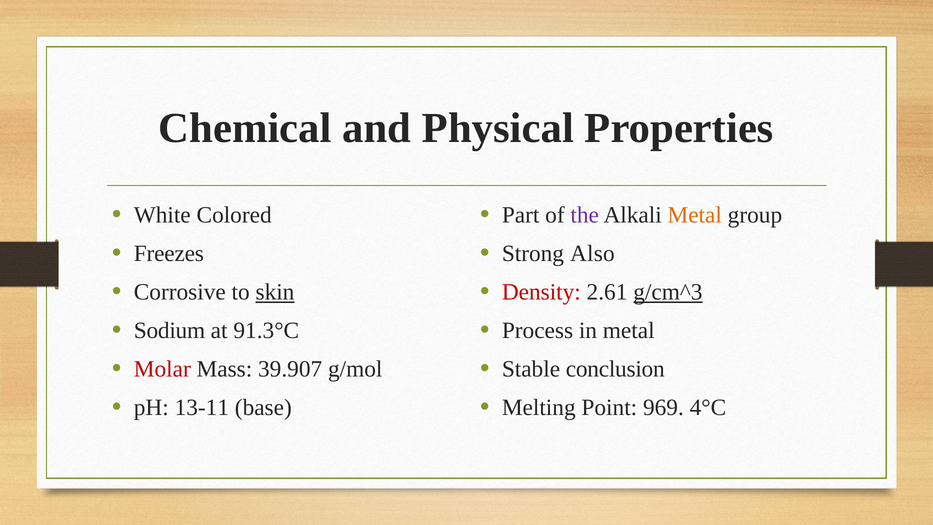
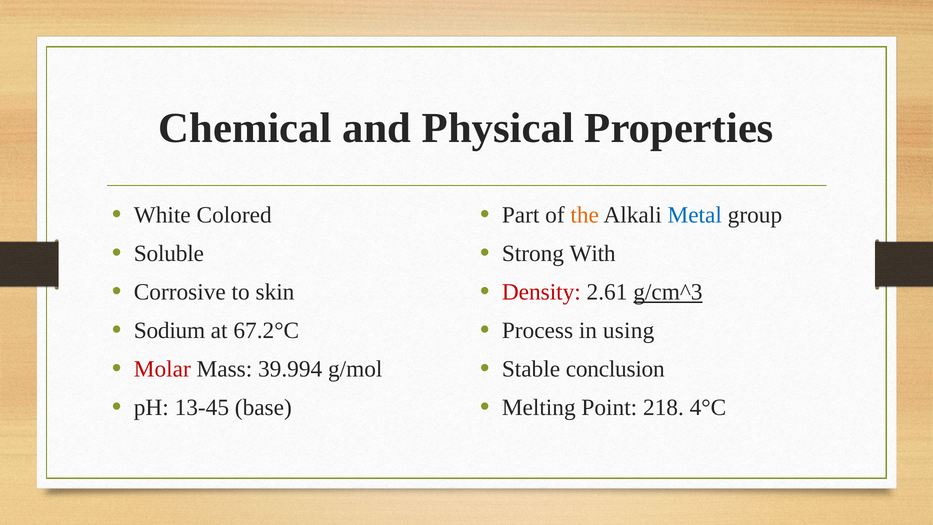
the colour: purple -> orange
Metal at (695, 215) colour: orange -> blue
Freezes: Freezes -> Soluble
Also: Also -> With
skin underline: present -> none
91.3°C: 91.3°C -> 67.2°C
in metal: metal -> using
39.907: 39.907 -> 39.994
13-11: 13-11 -> 13-45
969: 969 -> 218
